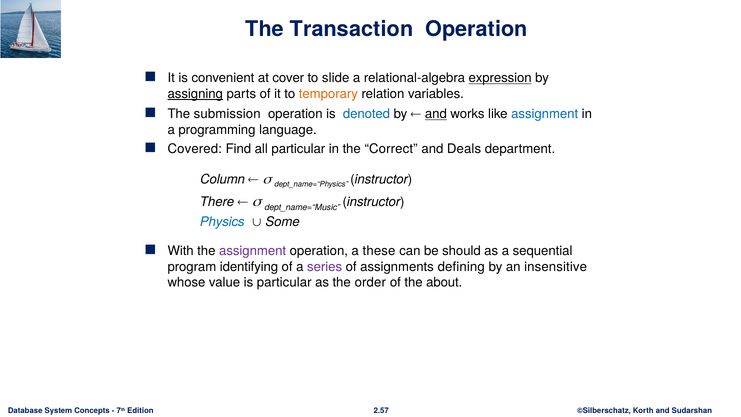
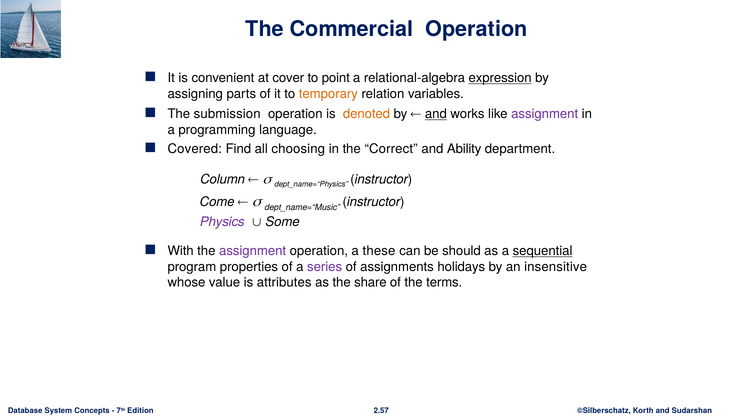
Transaction: Transaction -> Commercial
slide: slide -> point
assigning underline: present -> none
denoted colour: blue -> orange
assignment at (545, 114) colour: blue -> purple
all particular: particular -> choosing
Deals: Deals -> Ability
There: There -> Come
Physics colour: blue -> purple
sequential underline: none -> present
identifying: identifying -> properties
defining: defining -> holidays
is particular: particular -> attributes
order: order -> share
about: about -> terms
